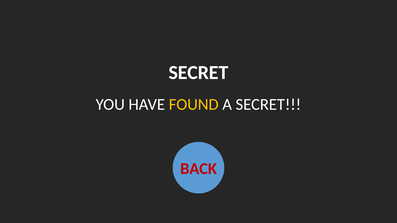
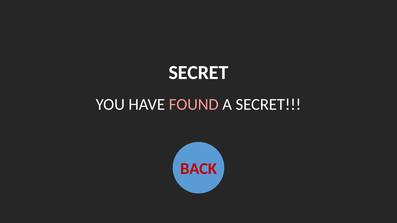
FOUND colour: yellow -> pink
